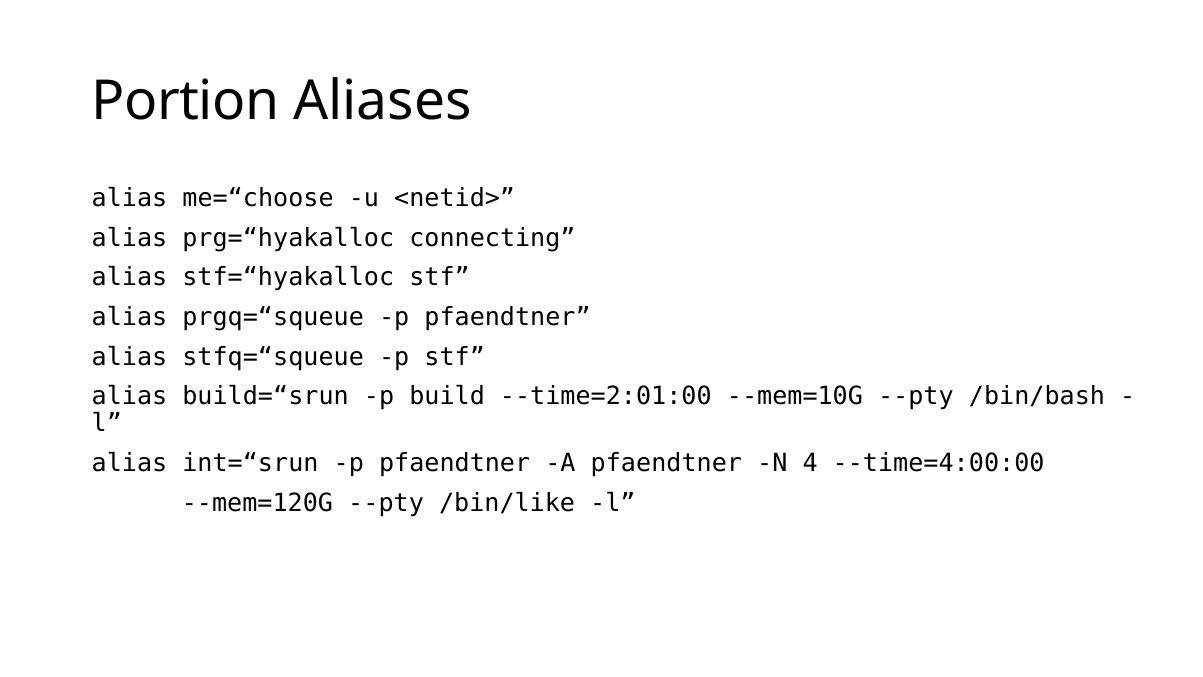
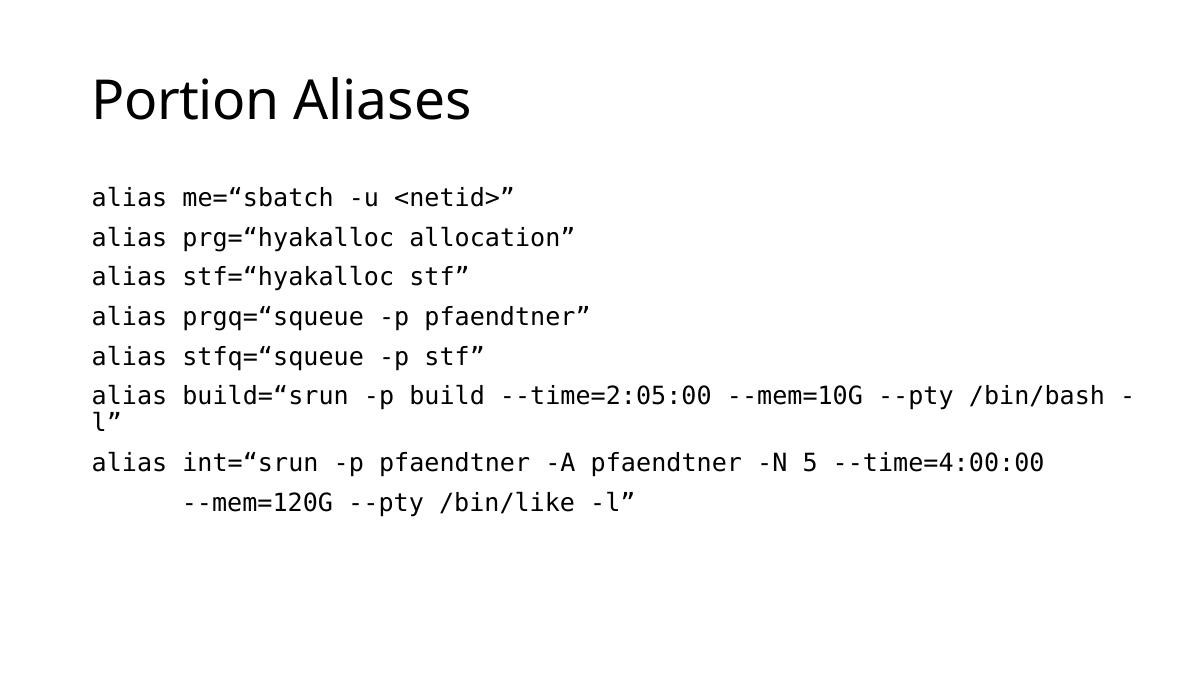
me=“choose: me=“choose -> me=“sbatch
connecting: connecting -> allocation
--time=2:01:00: --time=2:01:00 -> --time=2:05:00
4: 4 -> 5
